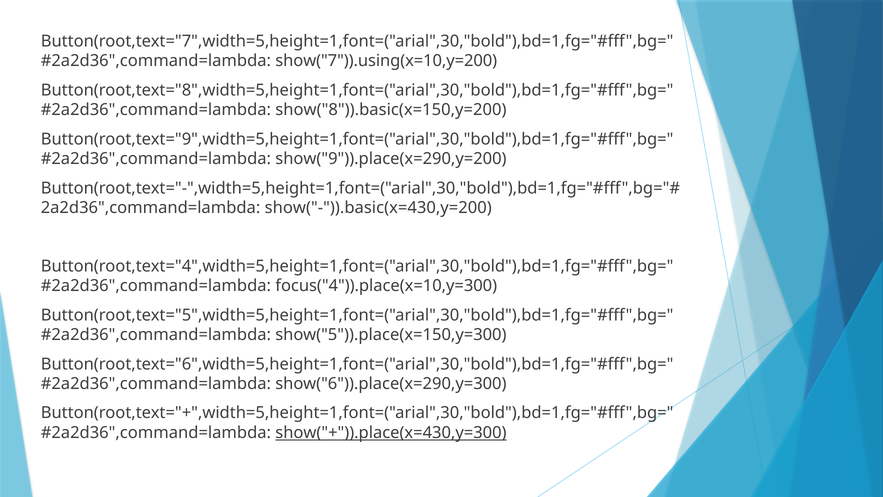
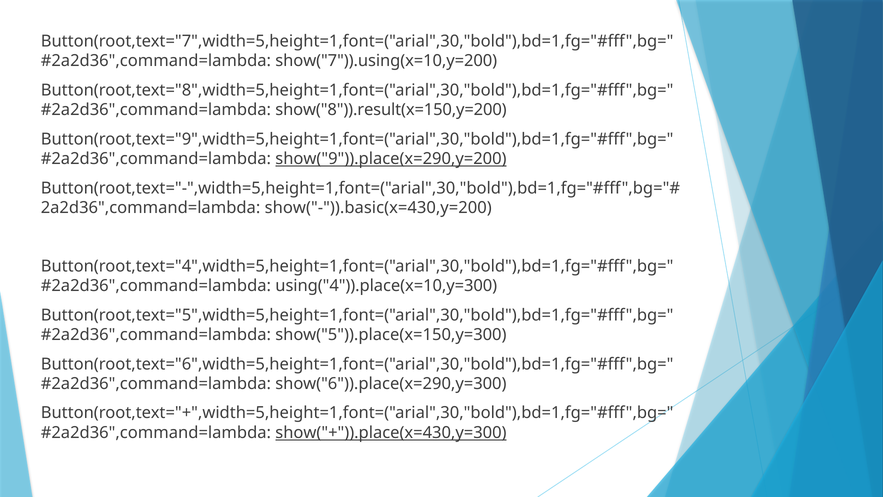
show("8")).basic(x=150,y=200: show("8")).basic(x=150,y=200 -> show("8")).result(x=150,y=200
show("9")).place(x=290,y=200 underline: none -> present
focus("4")).place(x=10,y=300: focus("4")).place(x=10,y=300 -> using("4")).place(x=10,y=300
